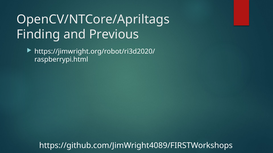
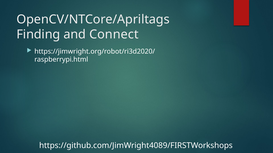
Previous: Previous -> Connect
